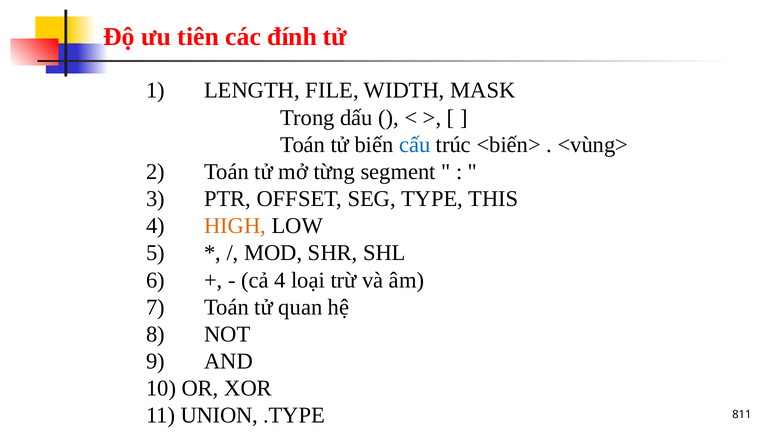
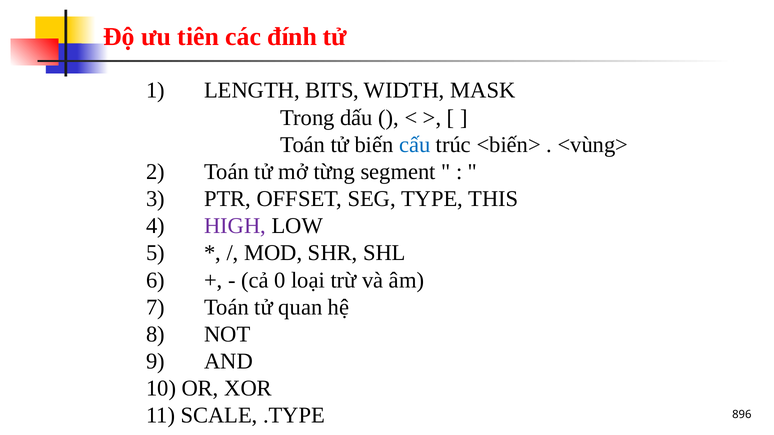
FILE: FILE -> BITS
HIGH colour: orange -> purple
cả 4: 4 -> 0
UNION: UNION -> SCALE
811: 811 -> 896
